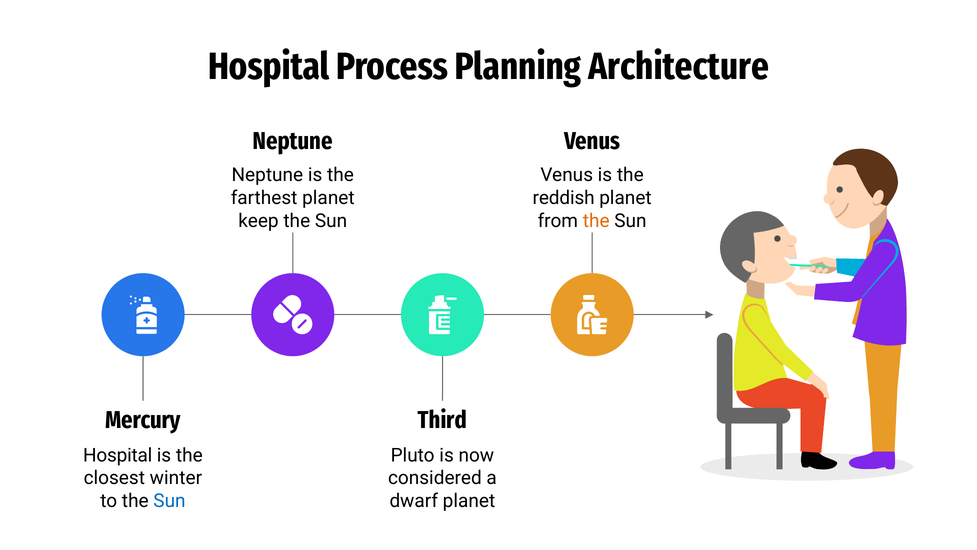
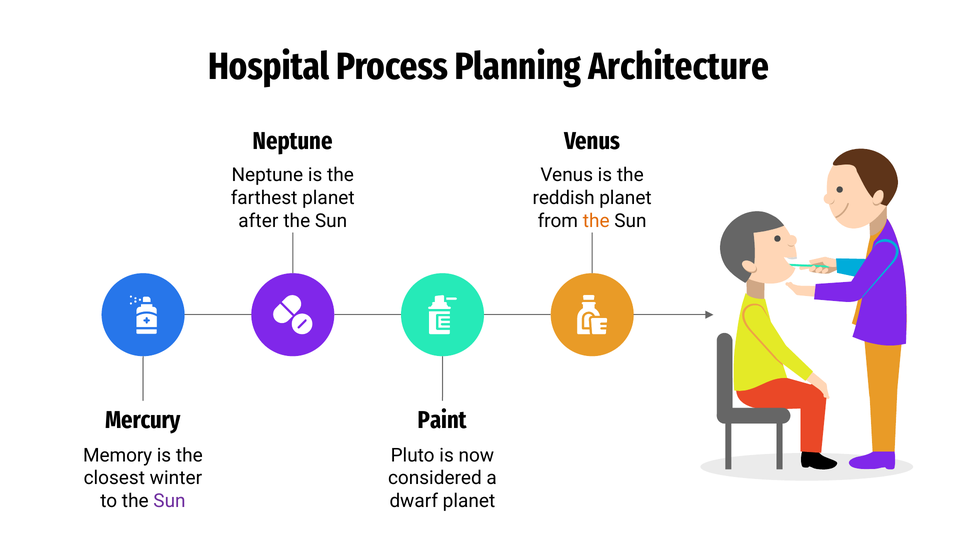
keep: keep -> after
Third: Third -> Paint
Hospital at (118, 455): Hospital -> Memory
Sun at (169, 501) colour: blue -> purple
